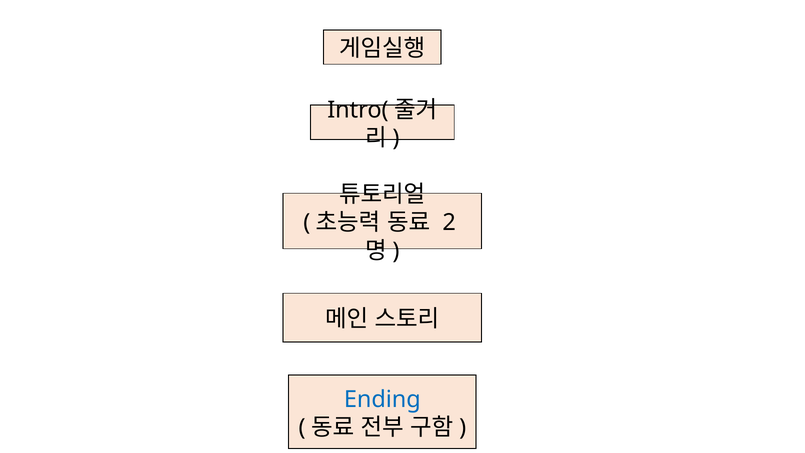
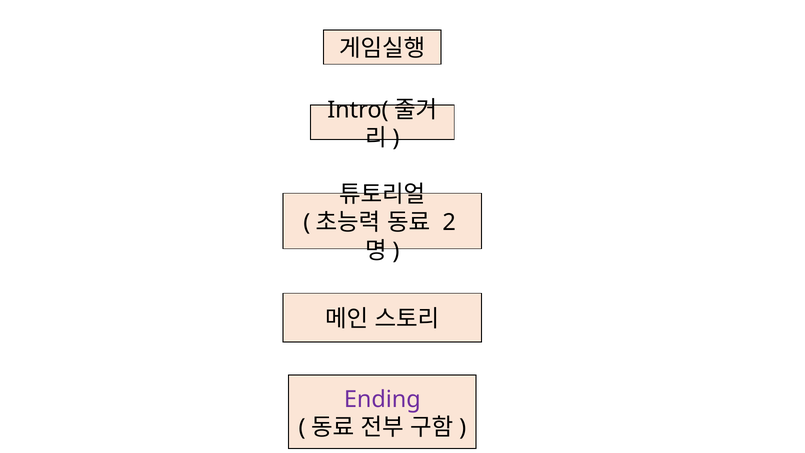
Ending colour: blue -> purple
